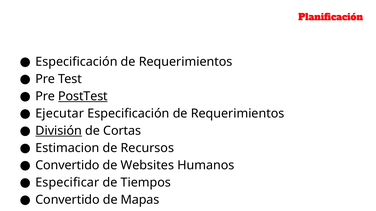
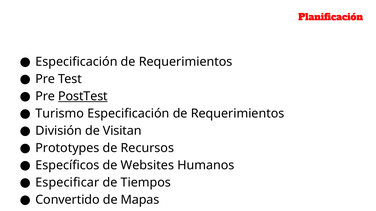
Ejecutar: Ejecutar -> Turismo
División underline: present -> none
Cortas: Cortas -> Visitan
Estimacion: Estimacion -> Prototypes
Convertido at (67, 166): Convertido -> Específicos
